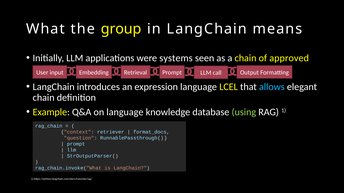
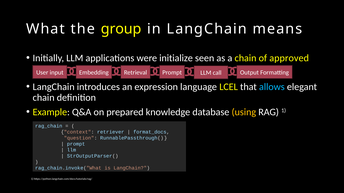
systems: systems -> initialize
on language: language -> prepared
using colour: light green -> yellow
